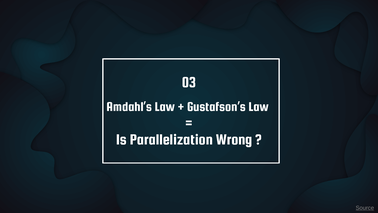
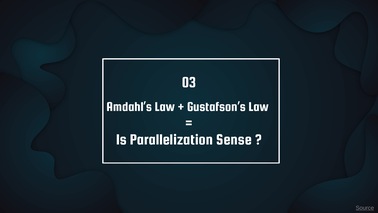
Wrong: Wrong -> Sense
